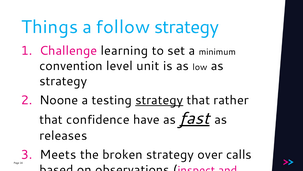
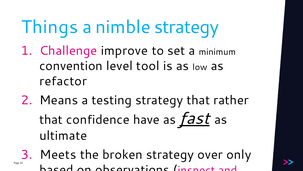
follow: follow -> nimble
learning: learning -> improve
unit: unit -> tool
strategy at (63, 81): strategy -> refactor
Noone: Noone -> Means
strategy at (159, 100) underline: present -> none
releases: releases -> ultimate
calls: calls -> only
